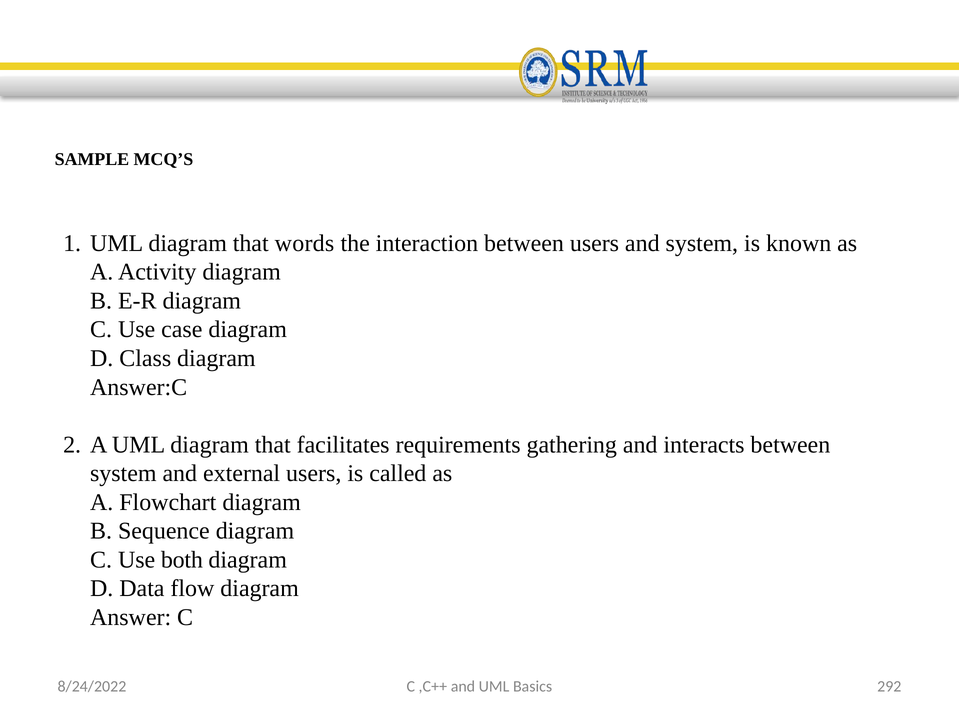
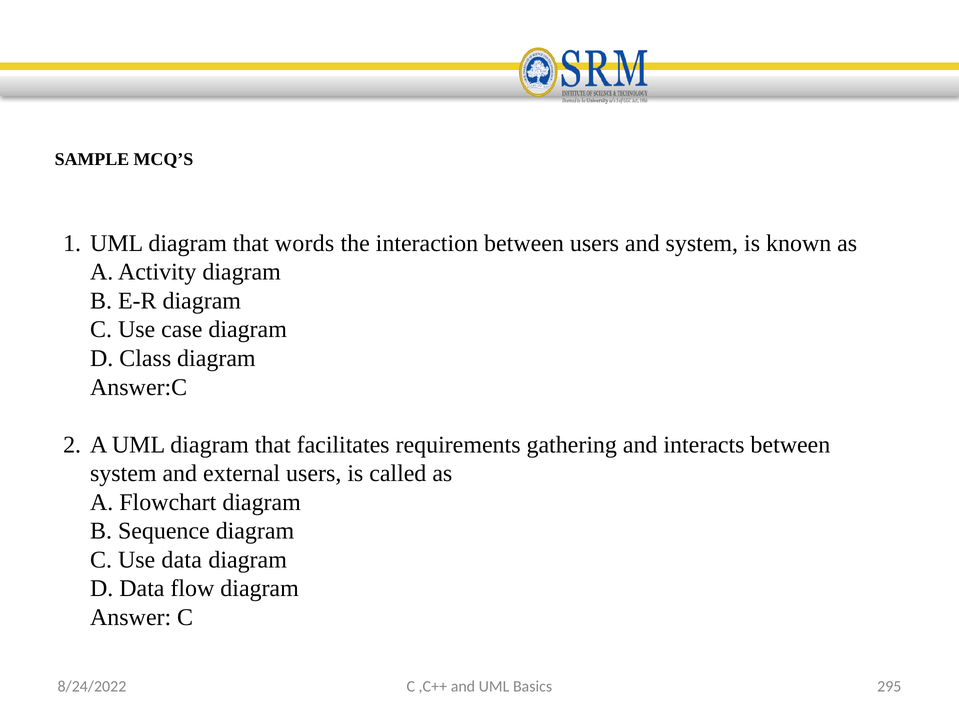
Use both: both -> data
292: 292 -> 295
